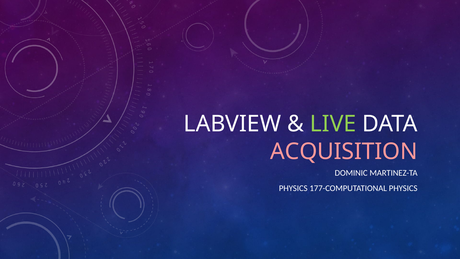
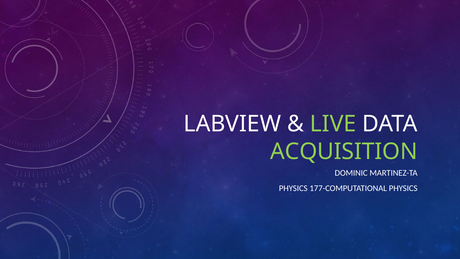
ACQUISITION colour: pink -> light green
